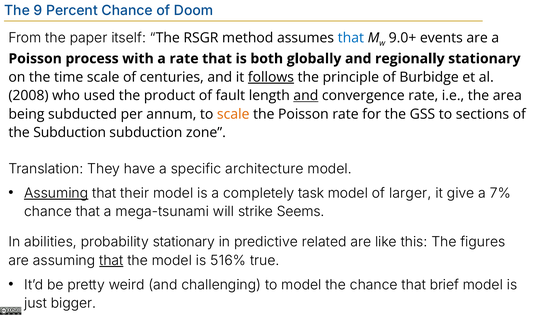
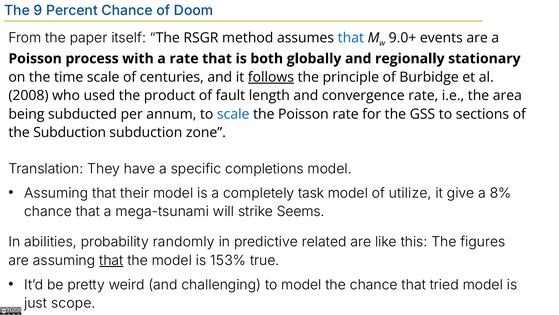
and at (306, 95) underline: present -> none
scale at (233, 114) colour: orange -> blue
architecture: architecture -> completions
Assuming at (56, 193) underline: present -> none
larger: larger -> utilize
7%: 7% -> 8%
probability stationary: stationary -> randomly
516%: 516% -> 153%
brief: brief -> tried
bigger: bigger -> scope
